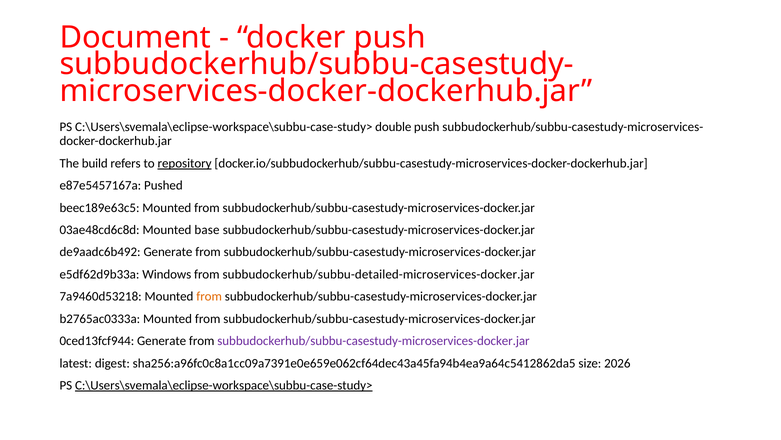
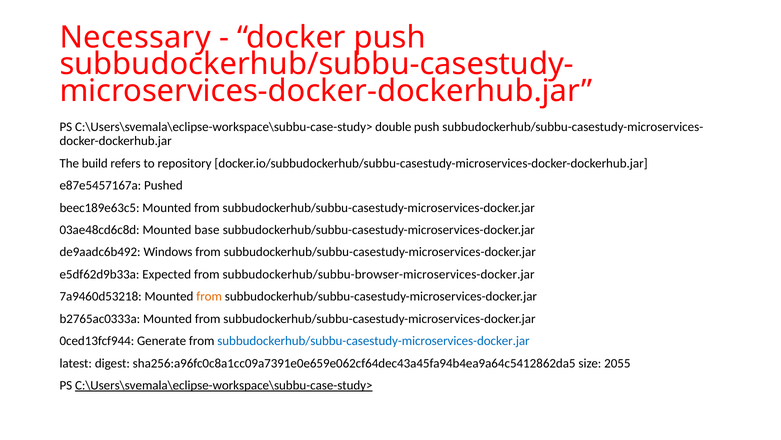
Document: Document -> Necessary
repository underline: present -> none
de9aadc6b492 Generate: Generate -> Windows
Windows: Windows -> Expected
subbudockerhub/subbu-detailed-microservices-docker.jar: subbudockerhub/subbu-detailed-microservices-docker.jar -> subbudockerhub/subbu-browser-microservices-docker.jar
subbudockerhub/subbu-casestudy-microservices-docker.jar at (373, 341) colour: purple -> blue
2026: 2026 -> 2055
